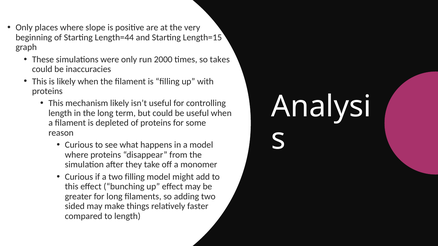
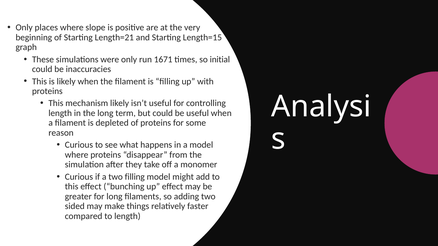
Length=44: Length=44 -> Length=21
2000: 2000 -> 1671
takes: takes -> initial
